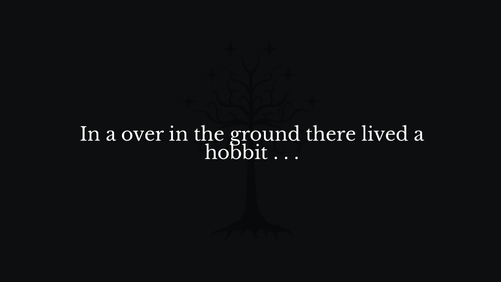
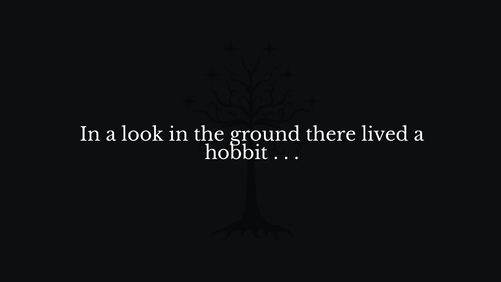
over: over -> look
